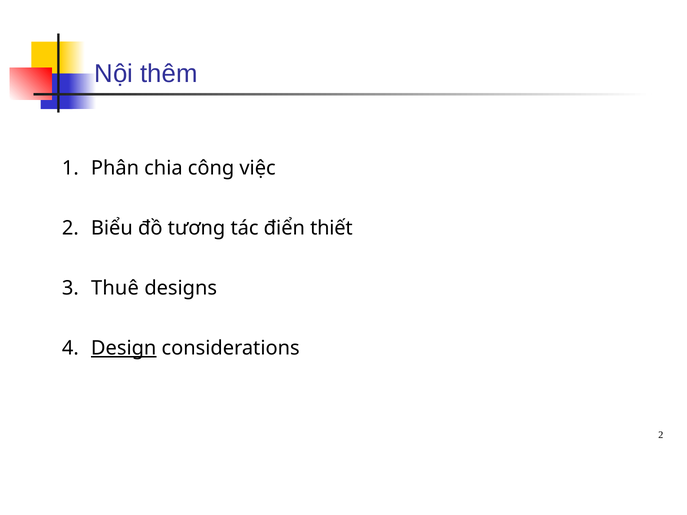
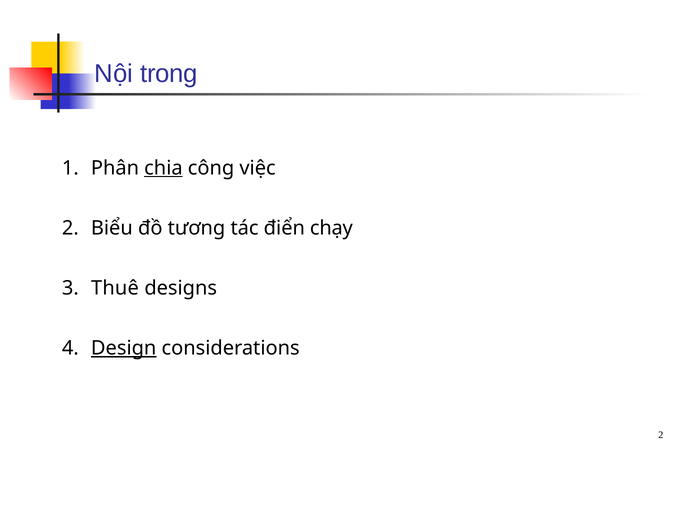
thêm: thêm -> trong
chia underline: none -> present
thiết: thiết -> chạy
